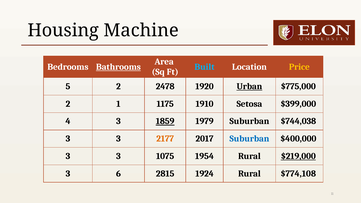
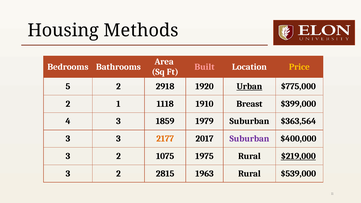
Machine: Machine -> Methods
Bathrooms underline: present -> none
Built colour: light blue -> pink
2478: 2478 -> 2918
1175: 1175 -> 1118
Setosa: Setosa -> Breast
1859 underline: present -> none
$744,038: $744,038 -> $363,564
Suburban at (249, 139) colour: blue -> purple
3 at (118, 156): 3 -> 2
1954: 1954 -> 1975
6 at (118, 174): 6 -> 2
1924: 1924 -> 1963
$774,108: $774,108 -> $539,000
